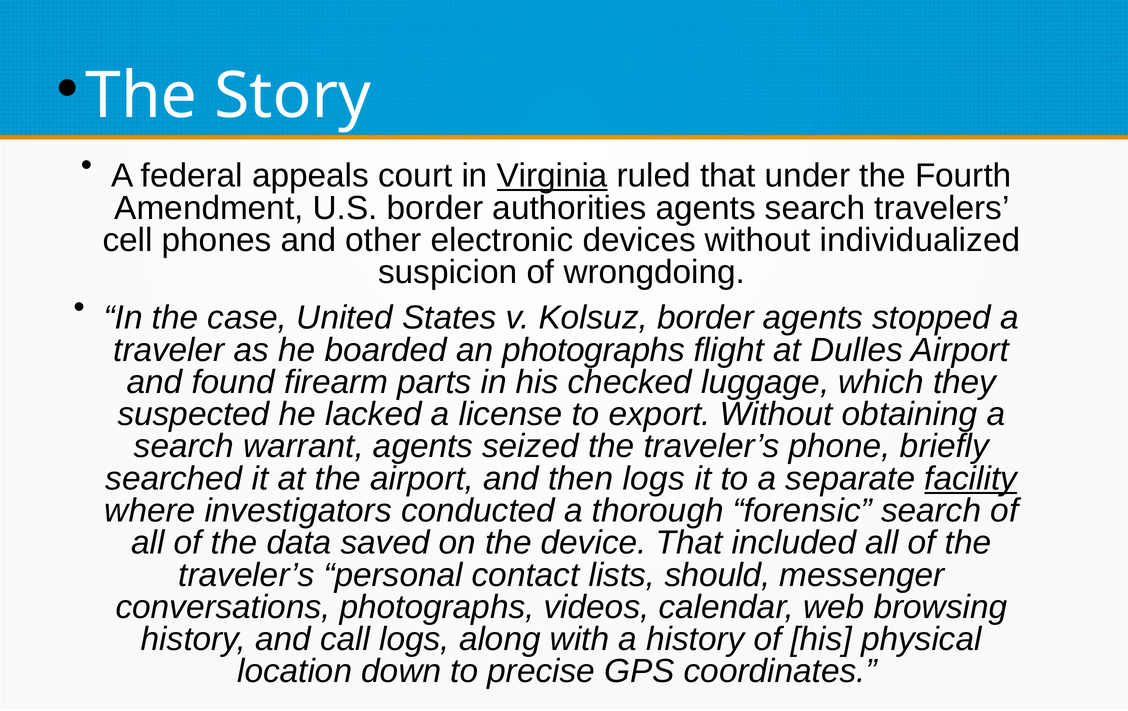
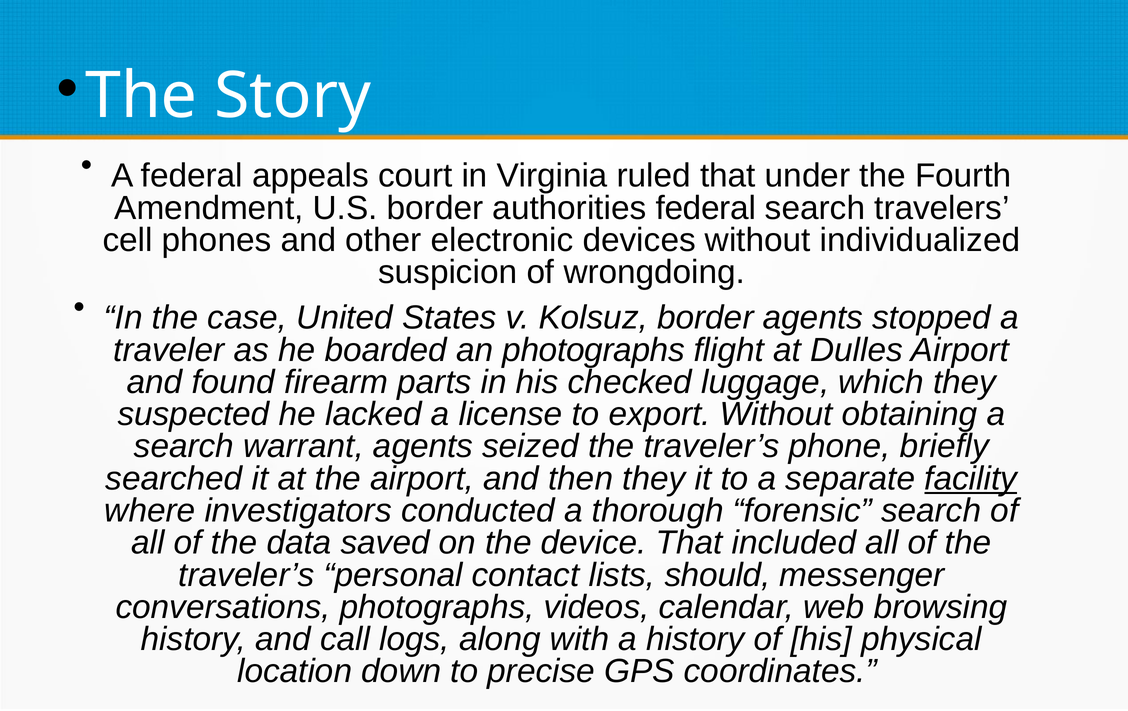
Virginia underline: present -> none
authorities agents: agents -> federal
then logs: logs -> they
